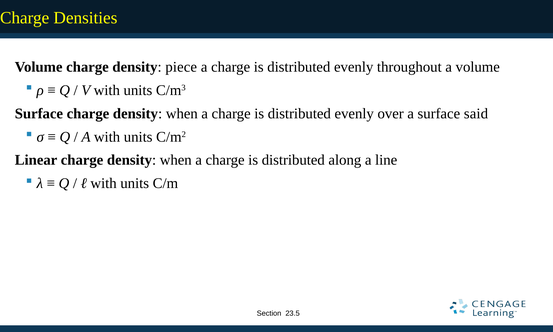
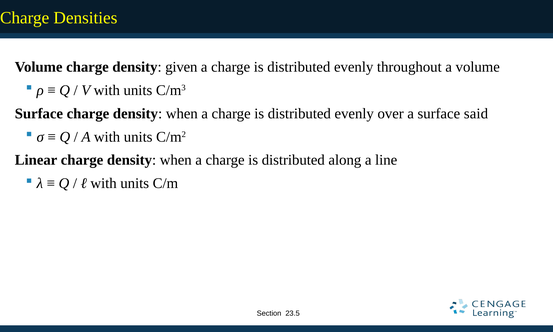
piece: piece -> given
